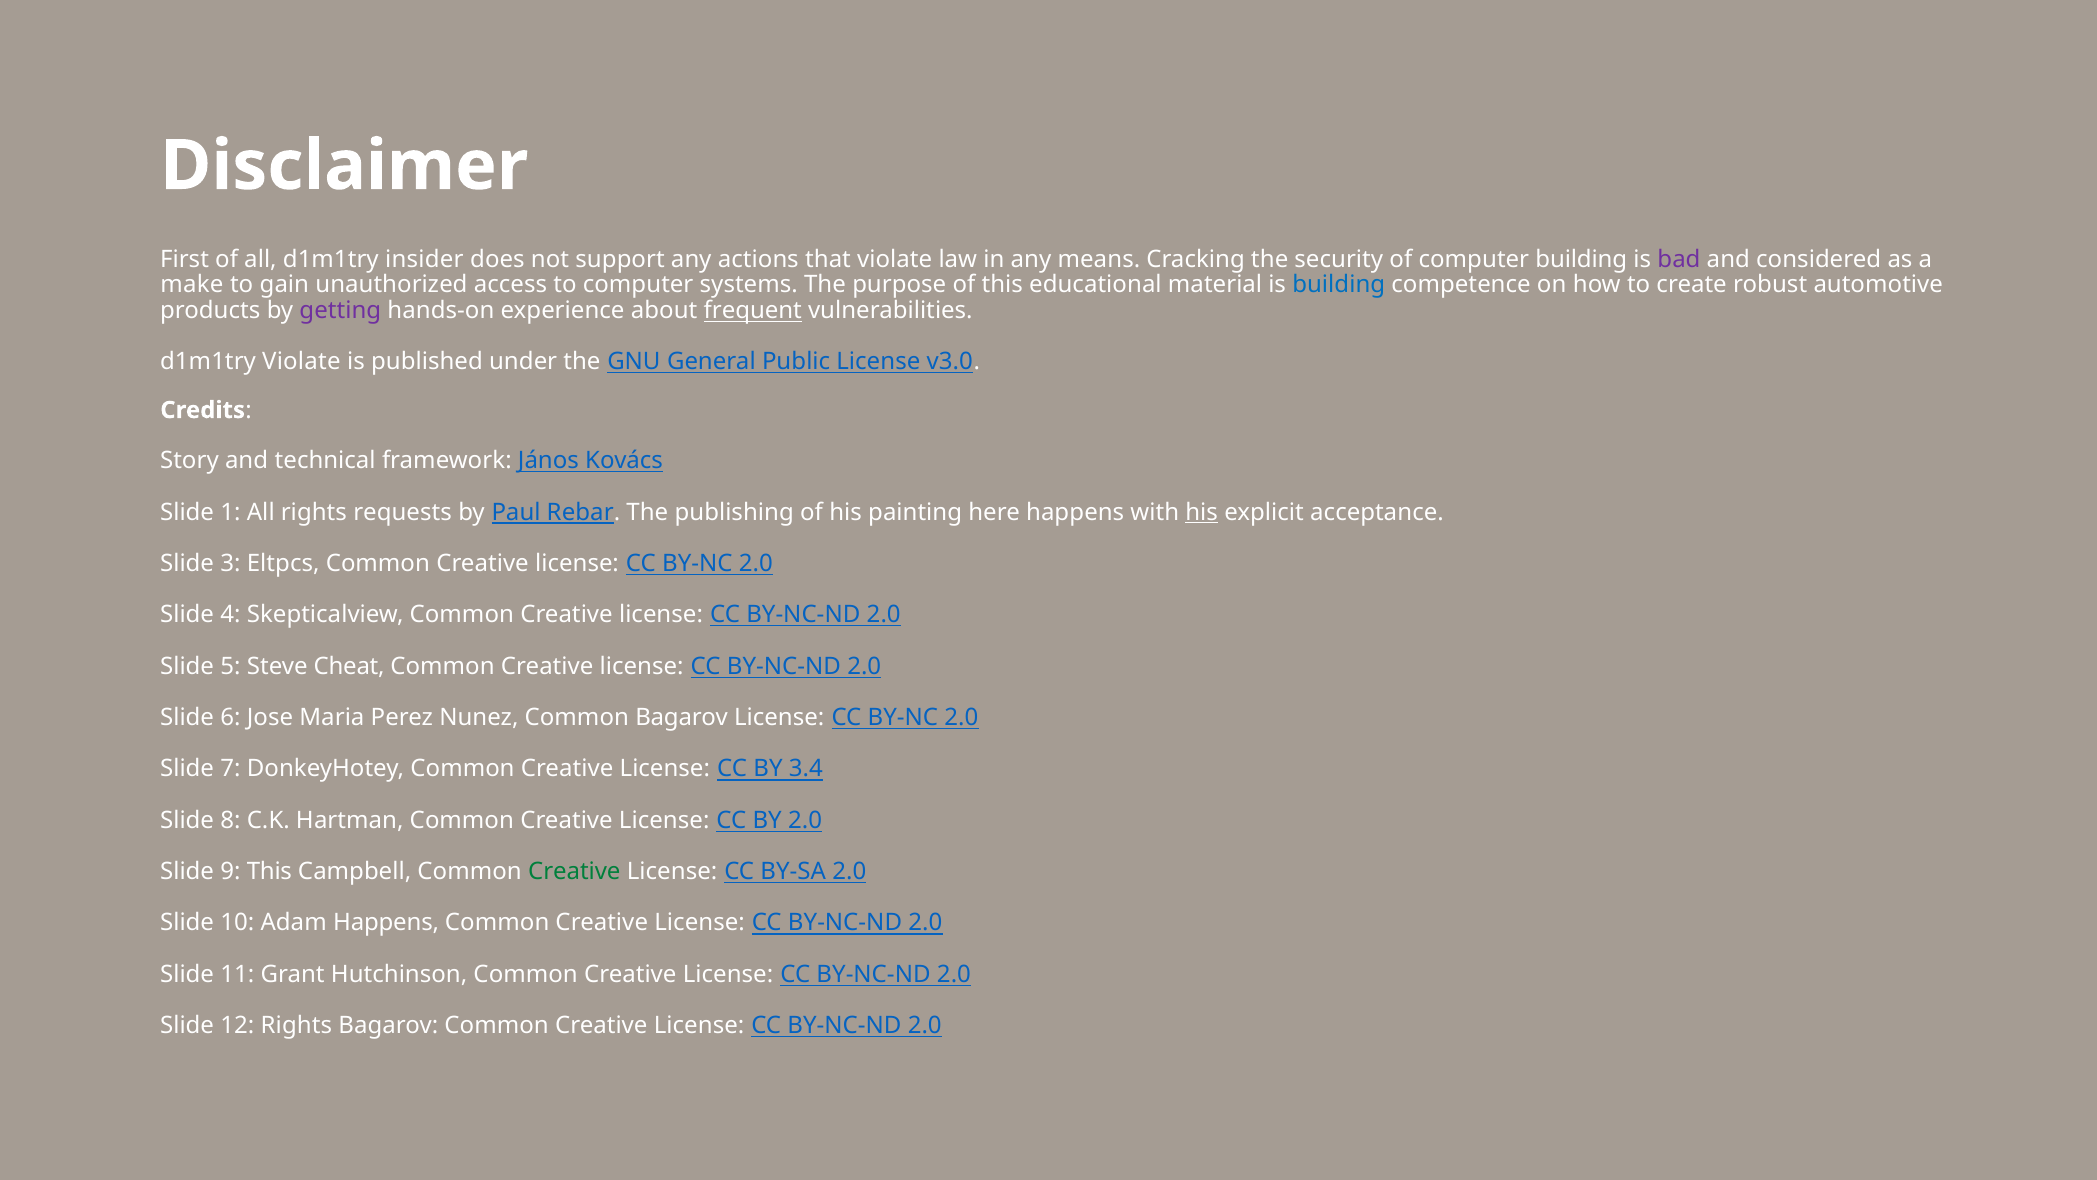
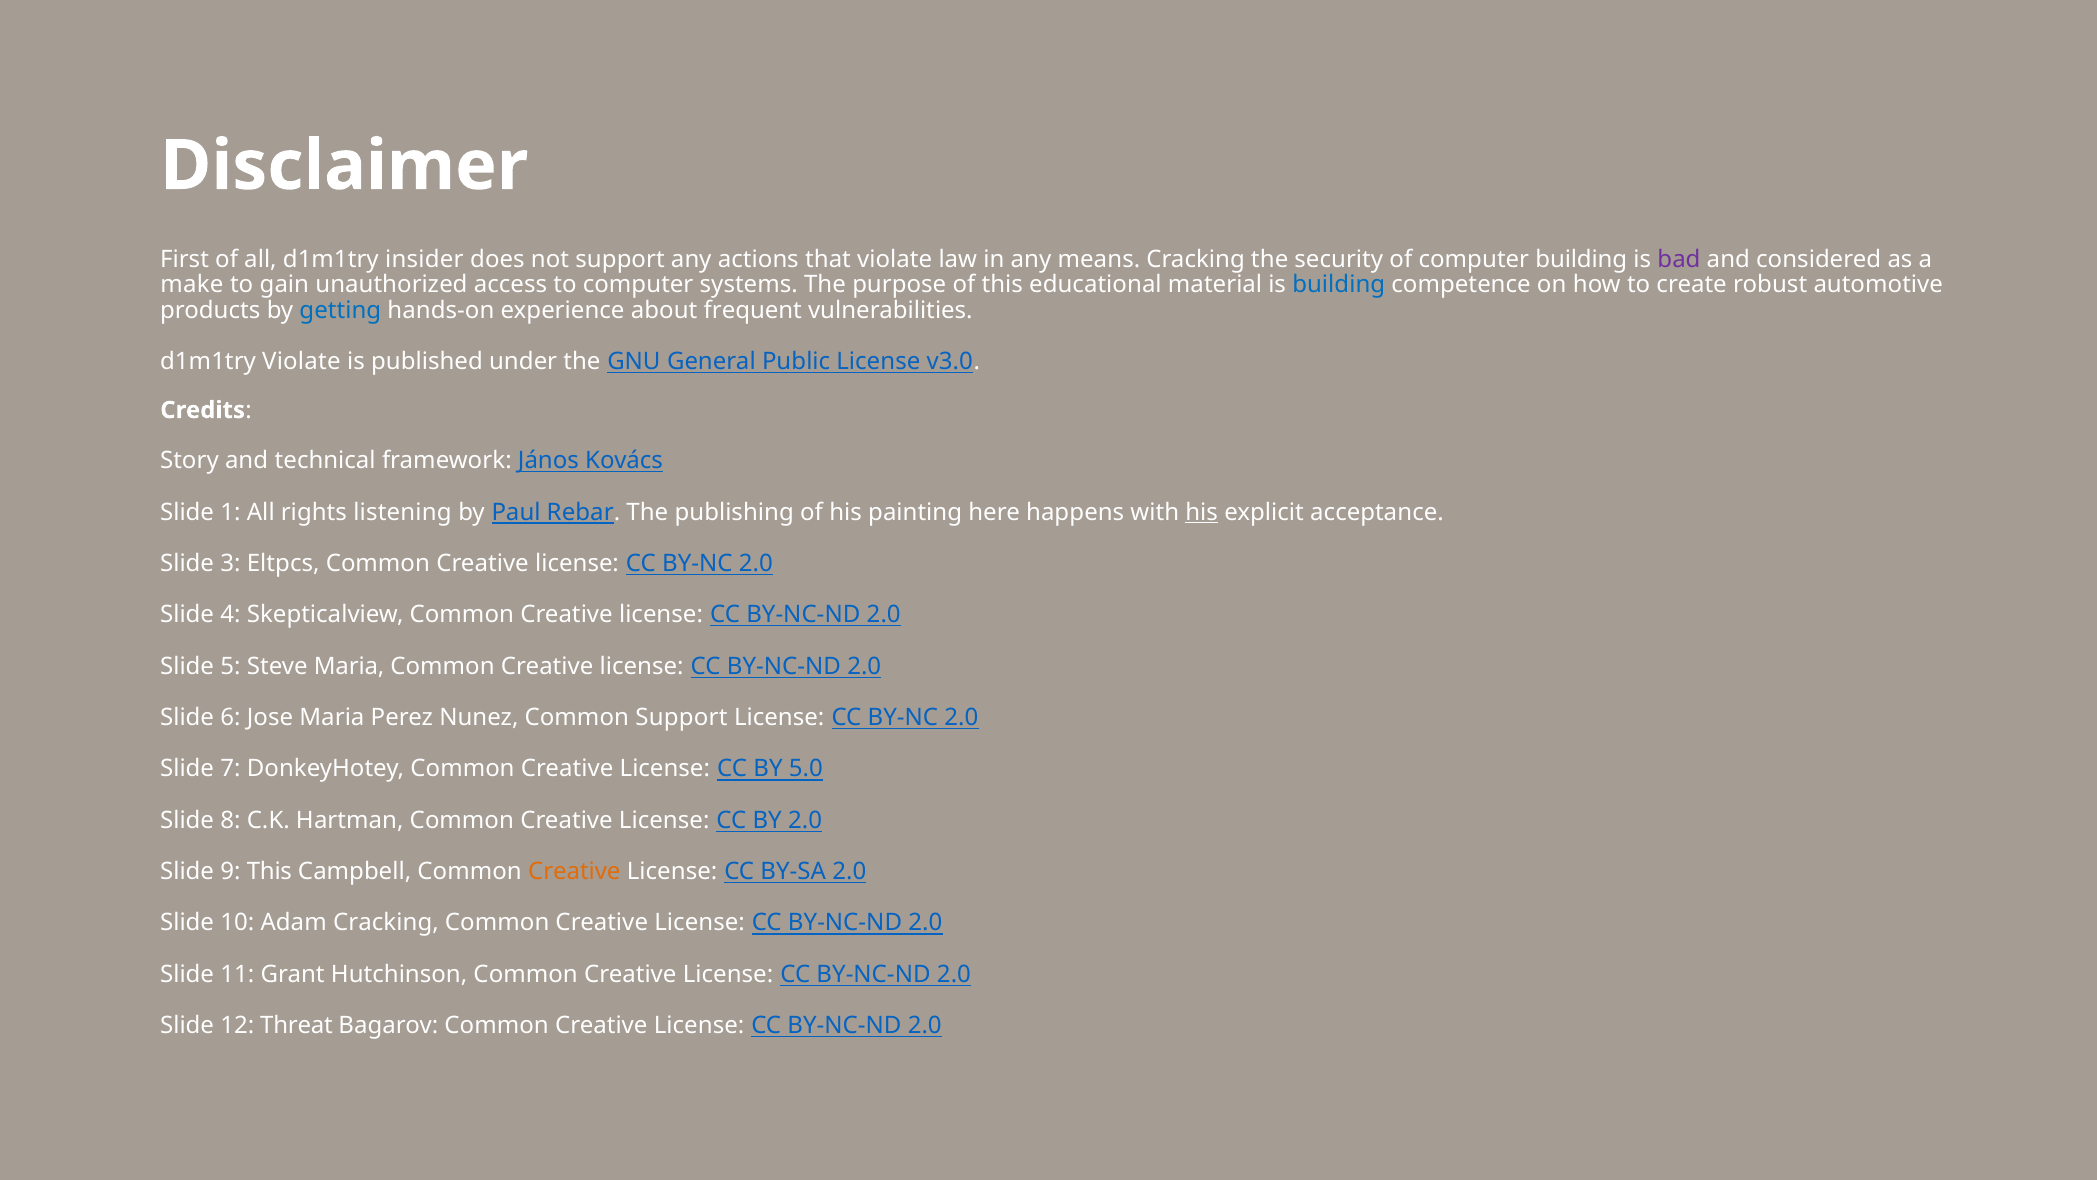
getting colour: purple -> blue
frequent underline: present -> none
requests: requests -> listening
Steve Cheat: Cheat -> Maria
Common Bagarov: Bagarov -> Support
3.4: 3.4 -> 5.0
Creative at (574, 871) colour: green -> orange
Adam Happens: Happens -> Cracking
12 Rights: Rights -> Threat
